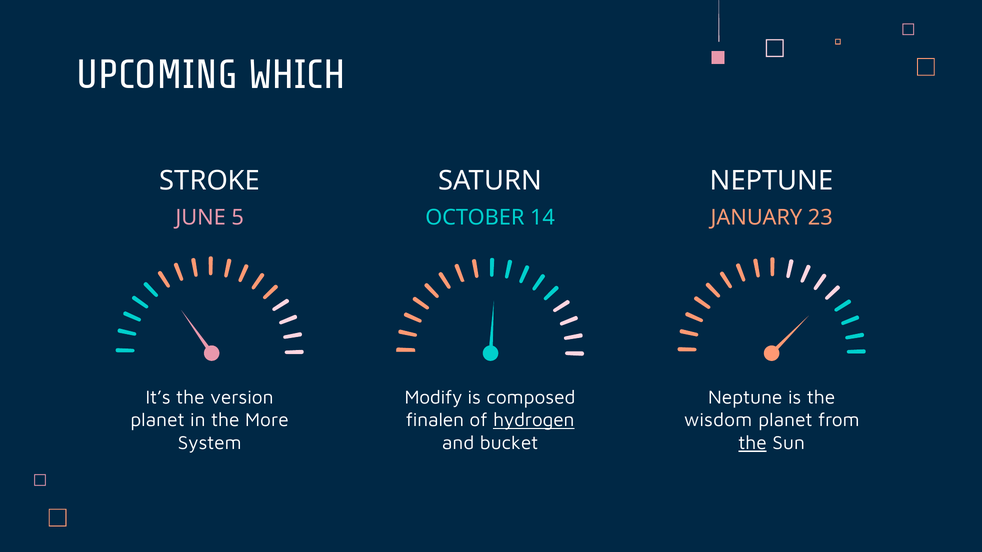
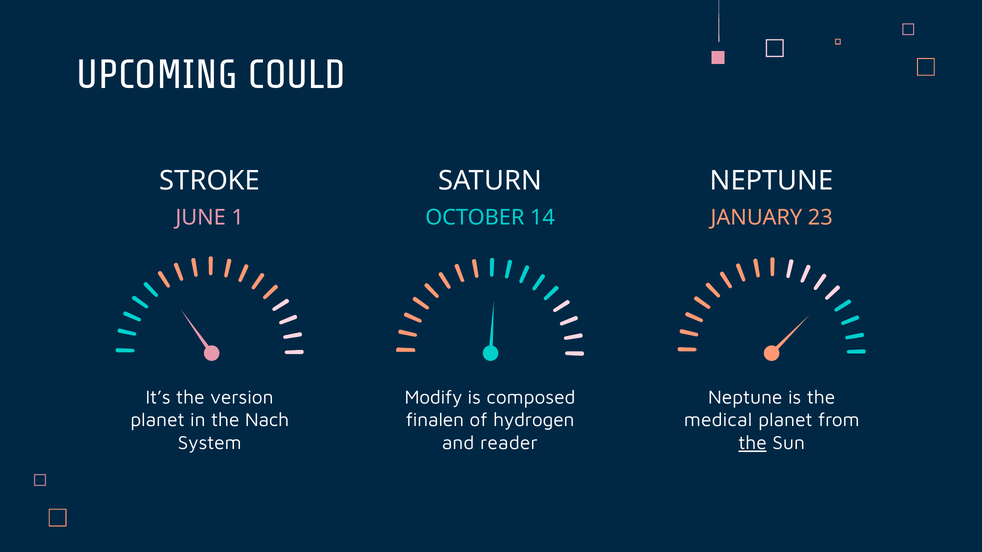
WHICH: WHICH -> COULD
5: 5 -> 1
More: More -> Nach
hydrogen underline: present -> none
wisdom: wisdom -> medical
bucket: bucket -> reader
